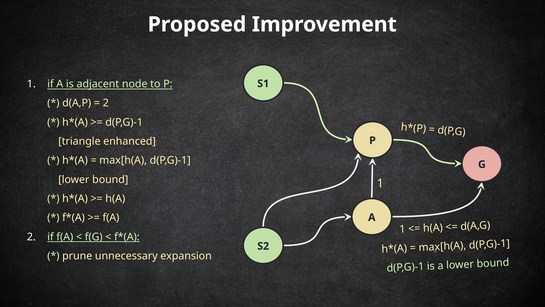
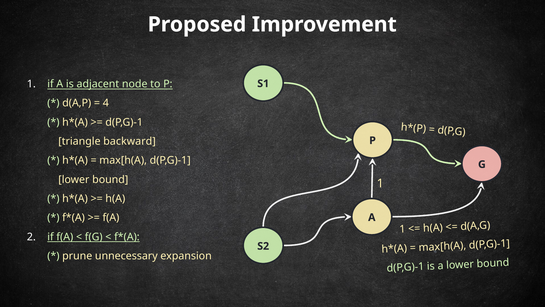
2 at (106, 103): 2 -> 4
enhanced: enhanced -> backward
